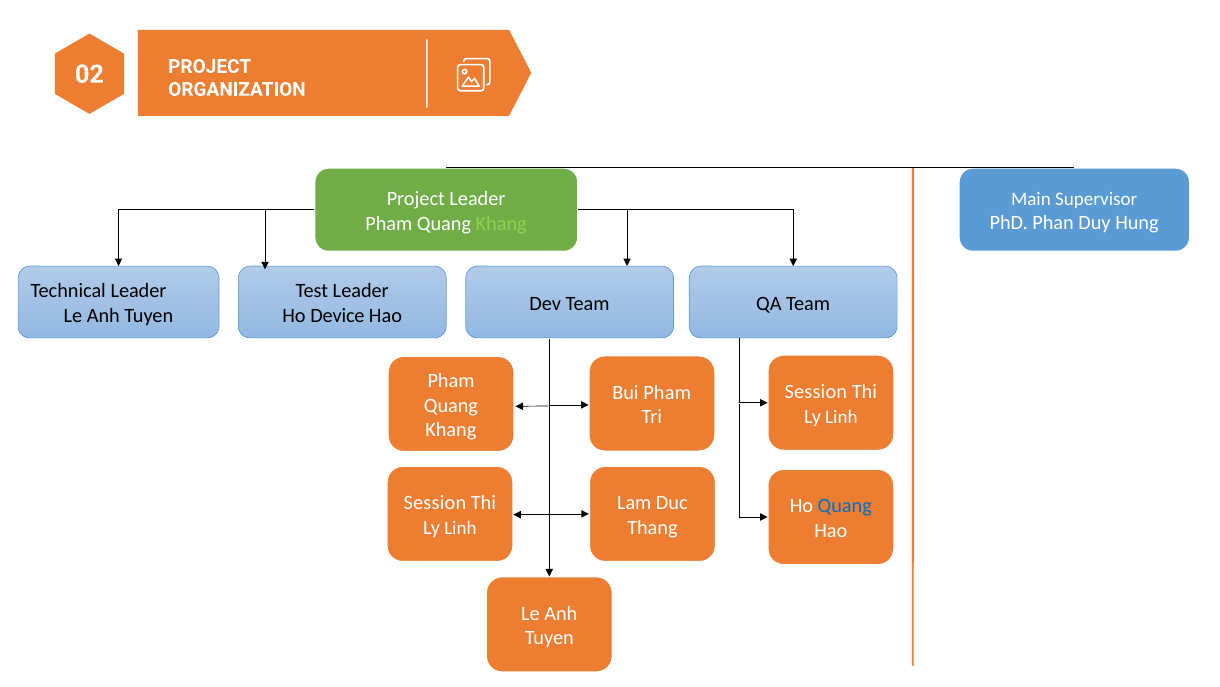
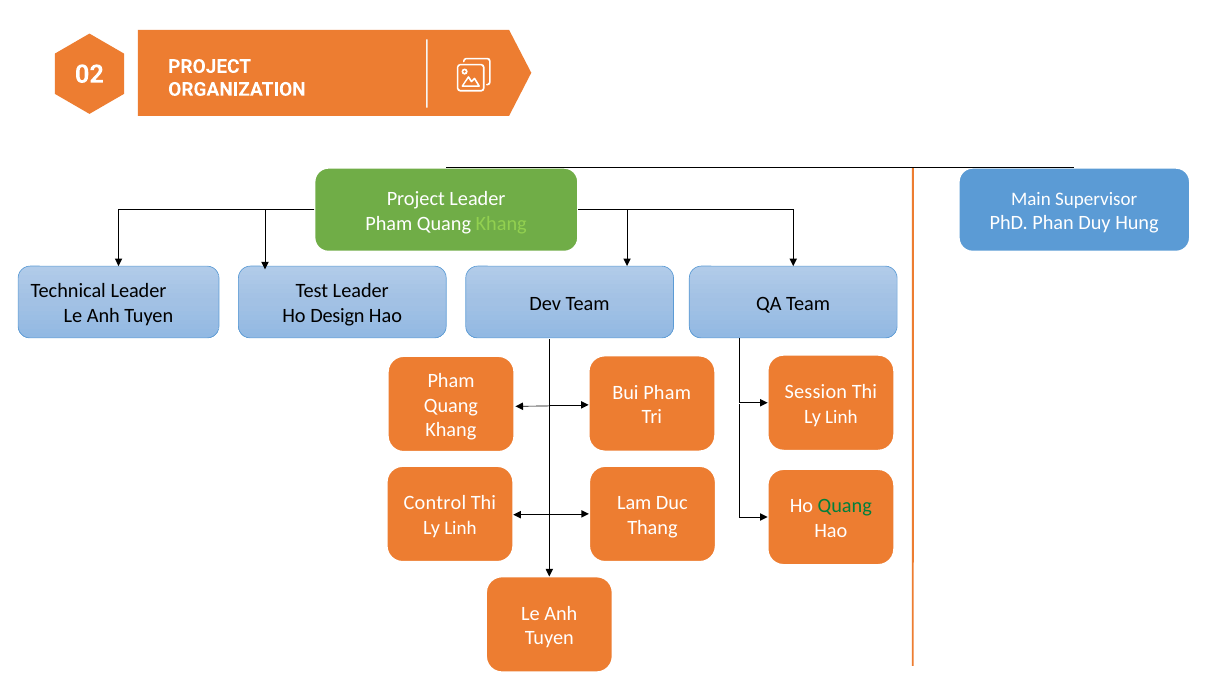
Device: Device -> Design
Session at (435, 503): Session -> Control
Quang at (845, 506) colour: blue -> green
